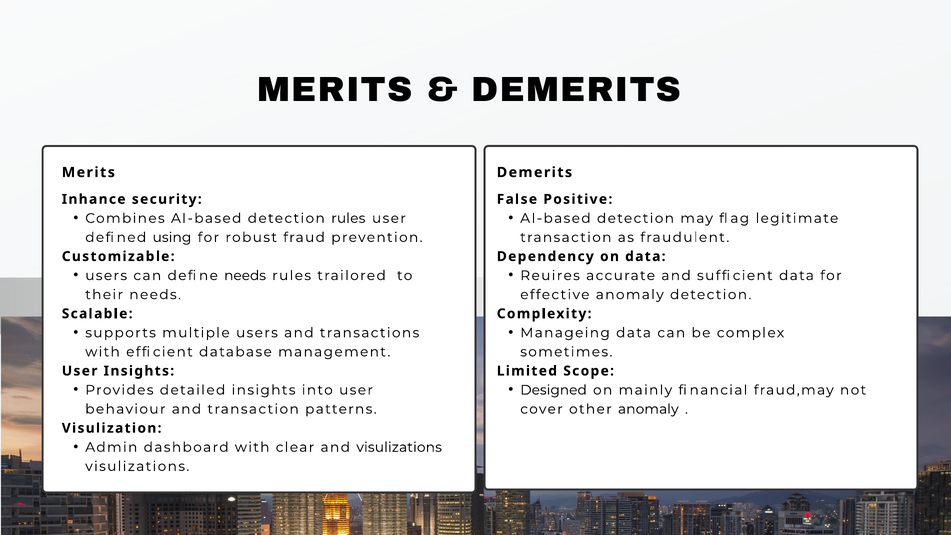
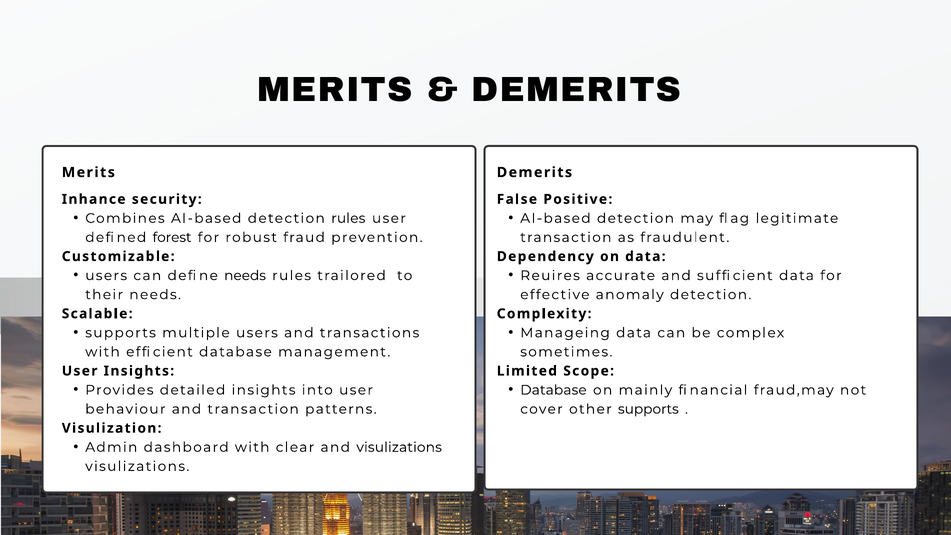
using: using -> forest
Designed at (554, 390): Designed -> Database
other anomaly: anomaly -> supports
